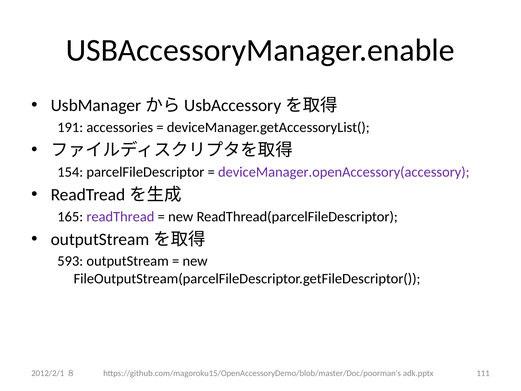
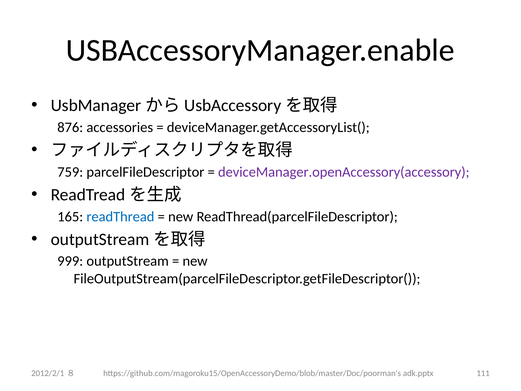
191: 191 -> 876
154: 154 -> 759
readThread colour: purple -> blue
593: 593 -> 999
